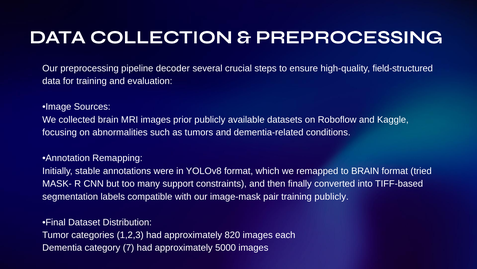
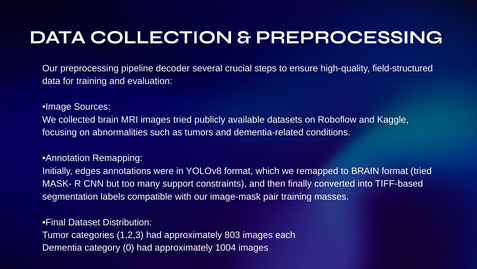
images prior: prior -> tried
stable: stable -> edges
training publicly: publicly -> masses
820: 820 -> 803
7: 7 -> 0
5000: 5000 -> 1004
